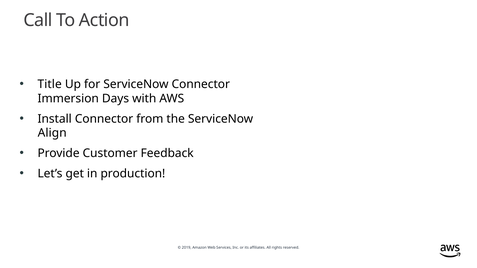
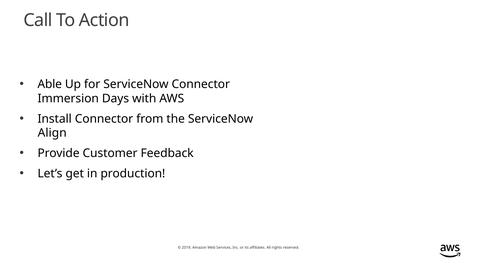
Title: Title -> Able
